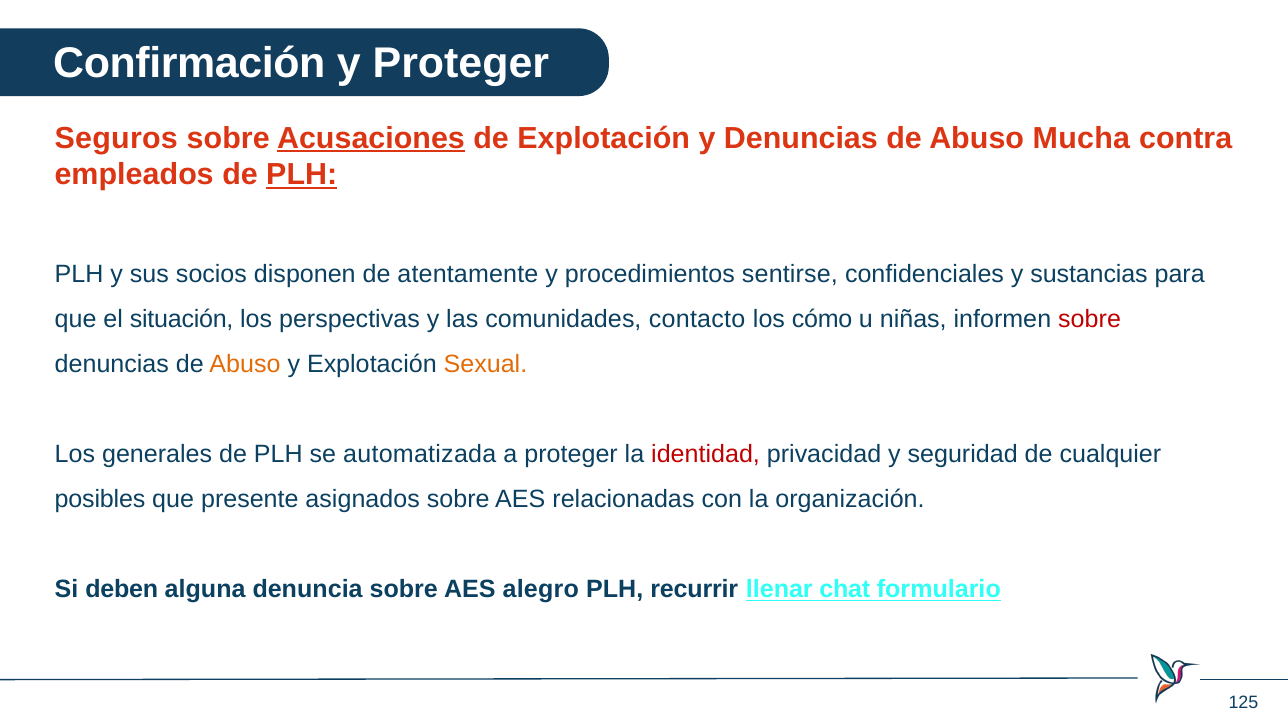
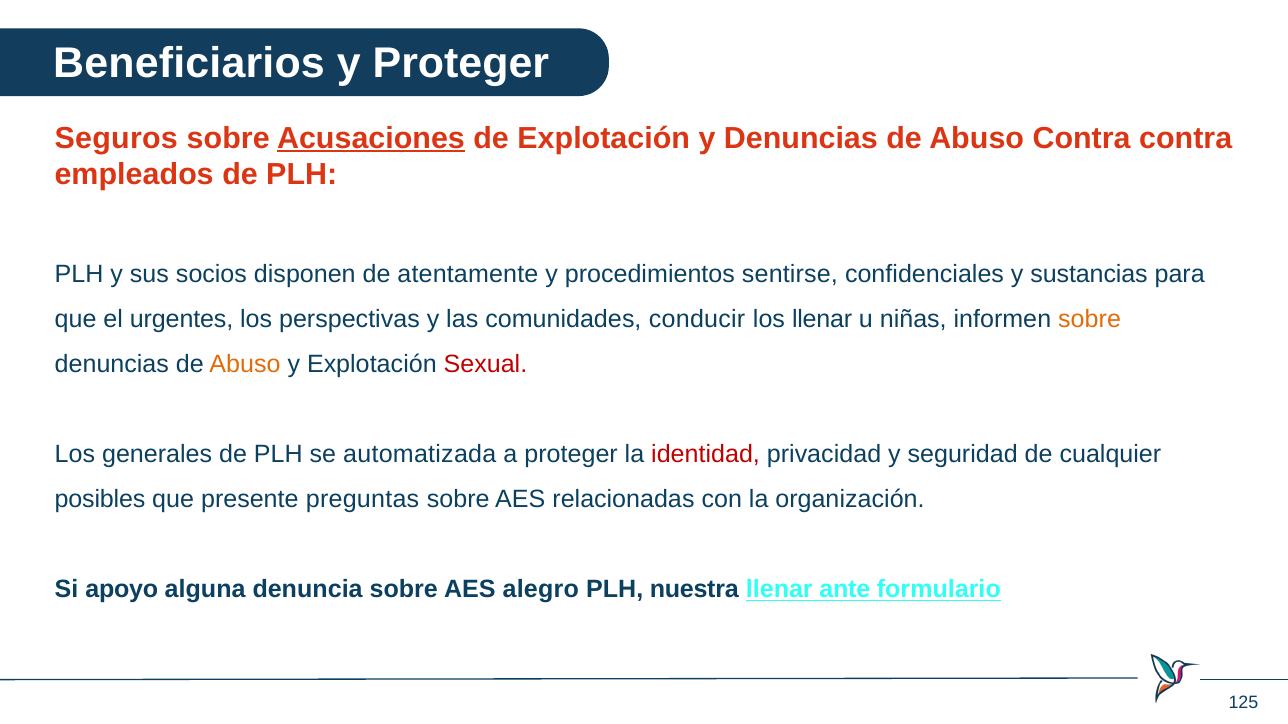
Confirmación: Confirmación -> Beneficiarios
Abuso Mucha: Mucha -> Contra
PLH at (302, 175) underline: present -> none
situación: situación -> urgentes
contacto: contacto -> conducir
los cómo: cómo -> llenar
sobre at (1090, 319) colour: red -> orange
Sexual colour: orange -> red
asignados: asignados -> preguntas
deben: deben -> apoyo
recurrir: recurrir -> nuestra
chat: chat -> ante
